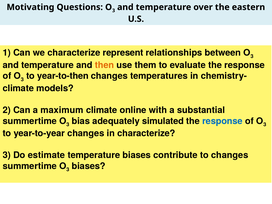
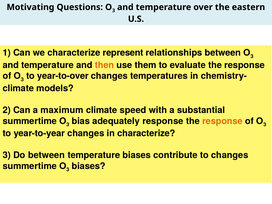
year-to-then: year-to-then -> year-to-over
online: online -> speed
adequately simulated: simulated -> response
response at (222, 121) colour: blue -> orange
Do estimate: estimate -> between
